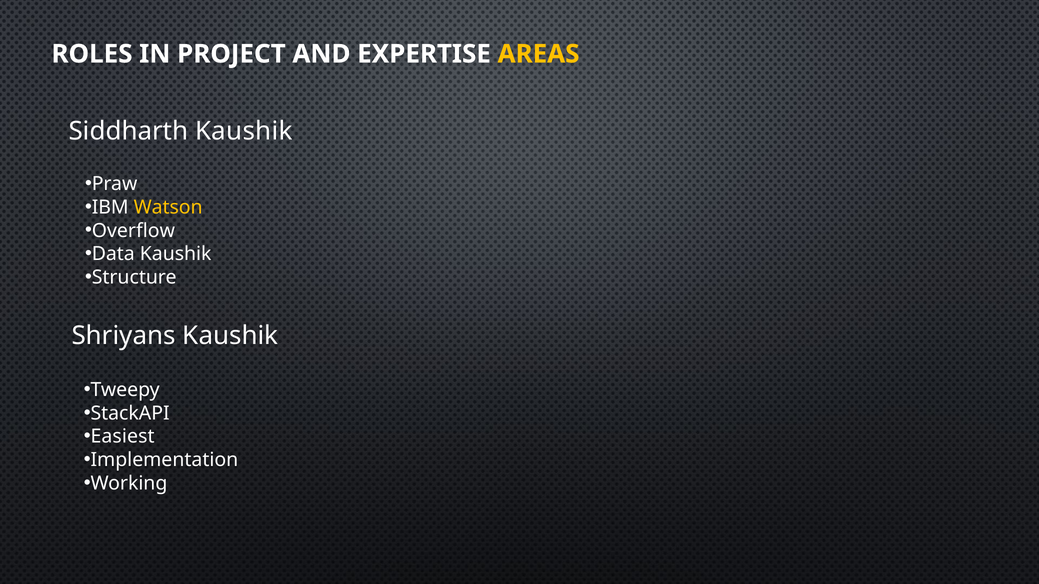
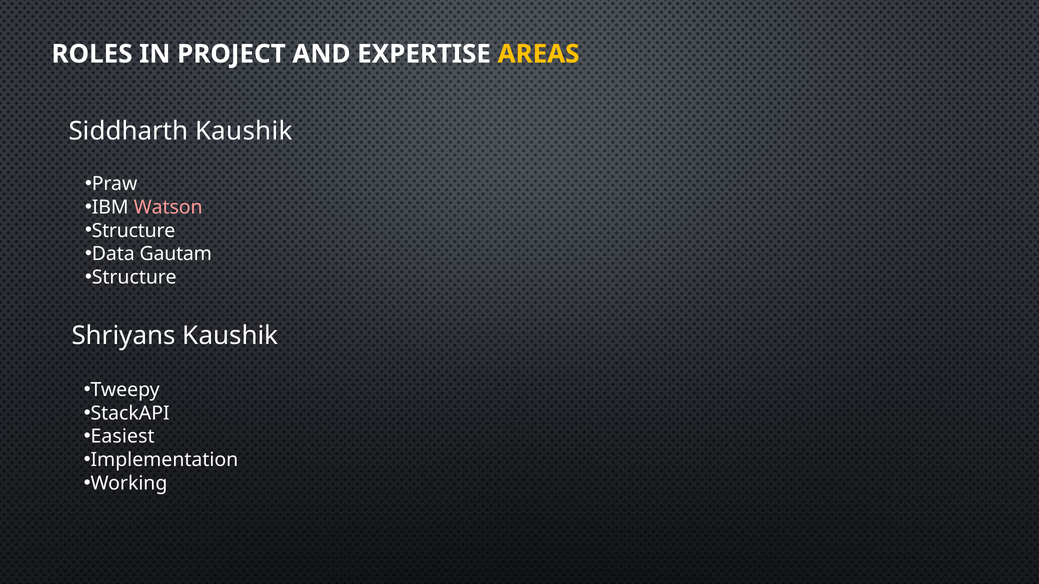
Watson colour: yellow -> pink
Overflow at (133, 231): Overflow -> Structure
Data Kaushik: Kaushik -> Gautam
